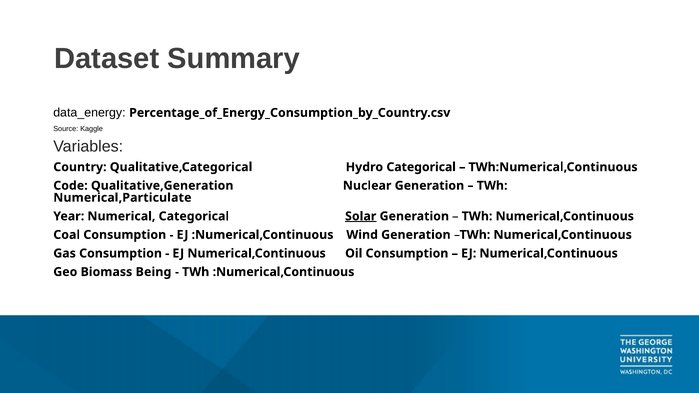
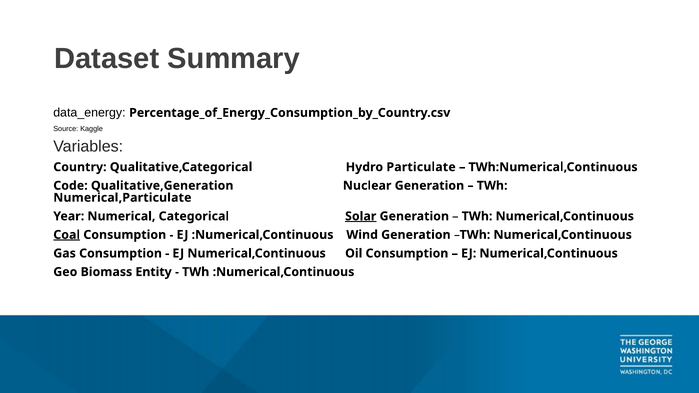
Hydro Categorical: Categorical -> Particulate
Coal underline: none -> present
Being: Being -> Entity
